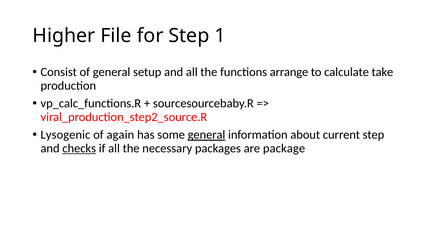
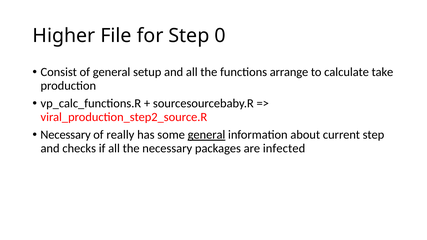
1: 1 -> 0
Lysogenic at (65, 135): Lysogenic -> Necessary
again: again -> really
checks underline: present -> none
package: package -> infected
